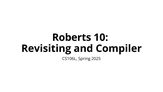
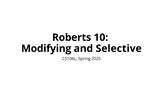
Revisiting: Revisiting -> Modifying
Compiler: Compiler -> Selective
